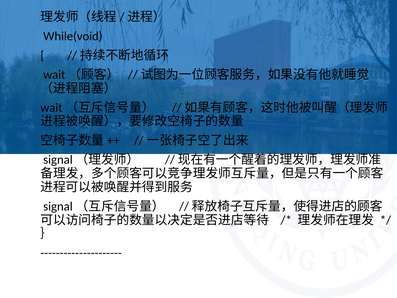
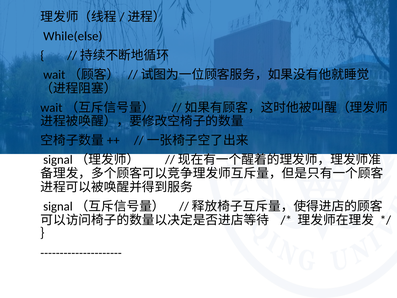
While(void: While(void -> While(else
